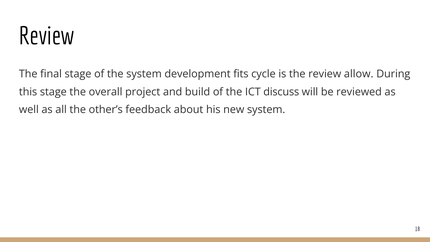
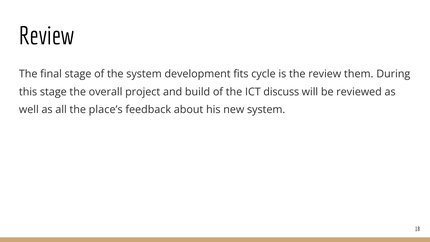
allow: allow -> them
other’s: other’s -> place’s
